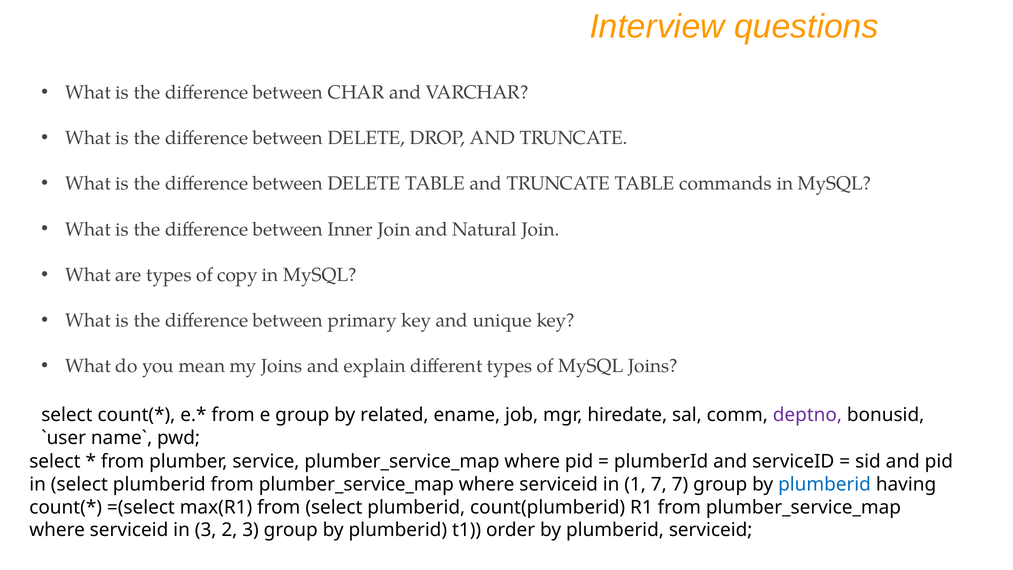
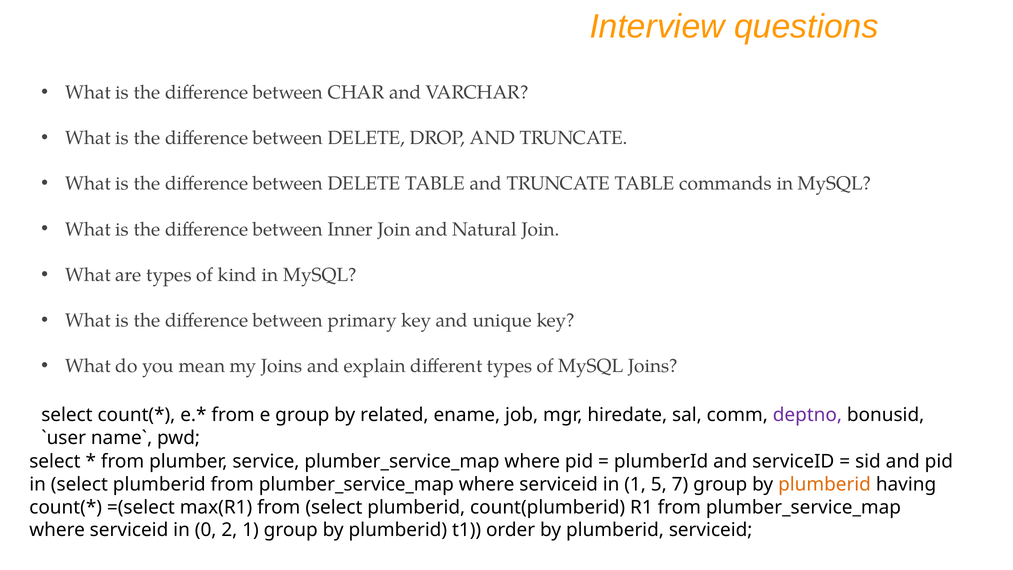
copy: copy -> kind
1 7: 7 -> 5
plumberid at (825, 484) colour: blue -> orange
in 3: 3 -> 0
2 3: 3 -> 1
